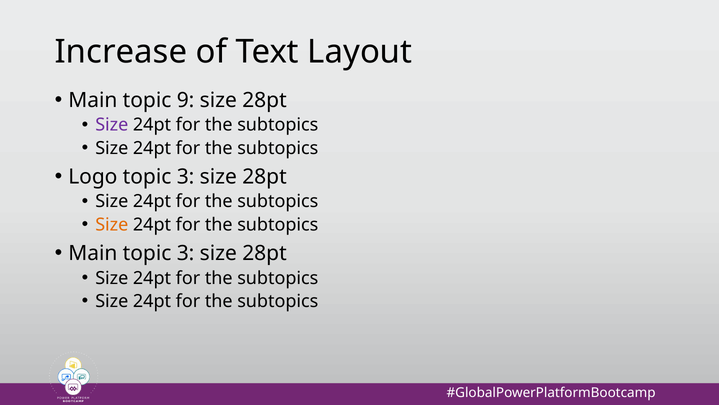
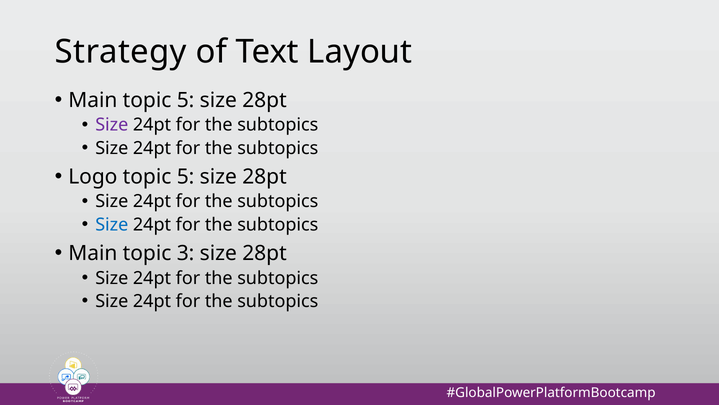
Increase: Increase -> Strategy
Main topic 9: 9 -> 5
3 at (186, 176): 3 -> 5
Size at (112, 224) colour: orange -> blue
